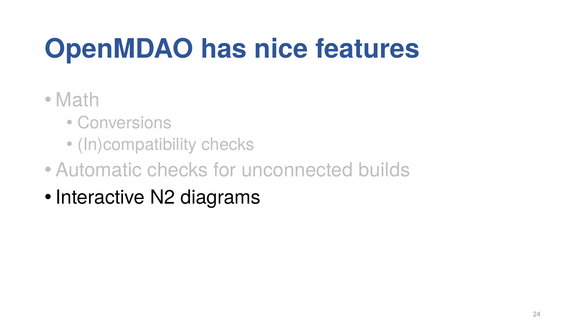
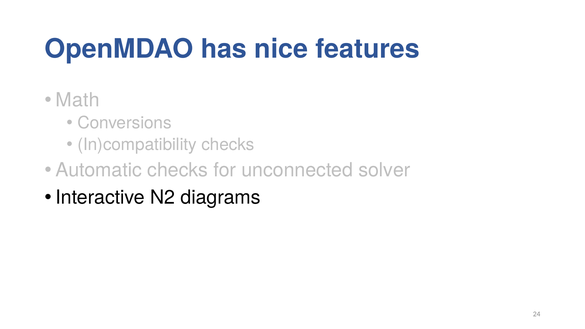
builds: builds -> solver
